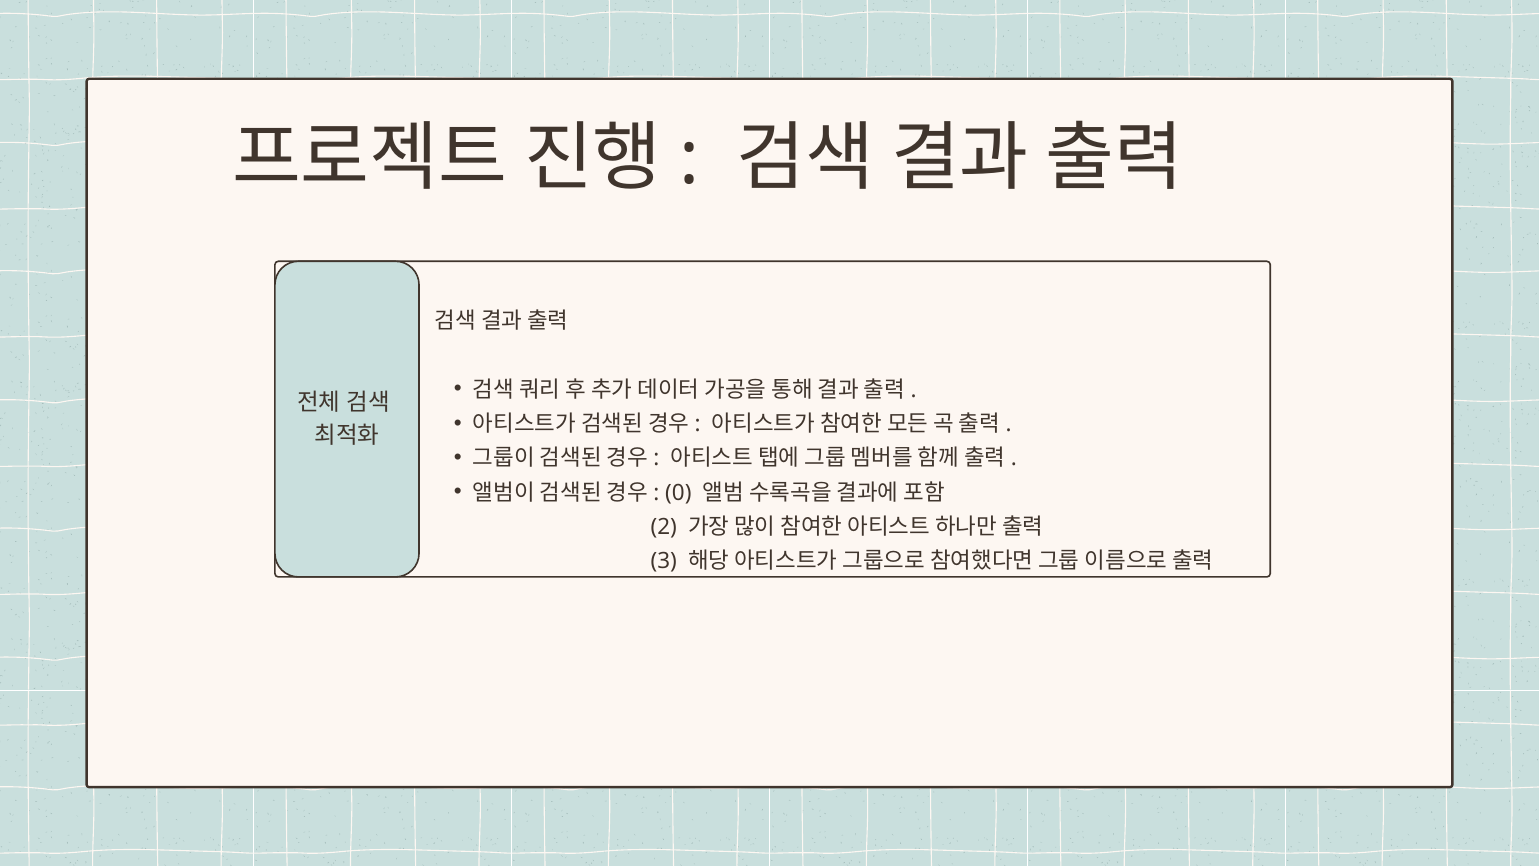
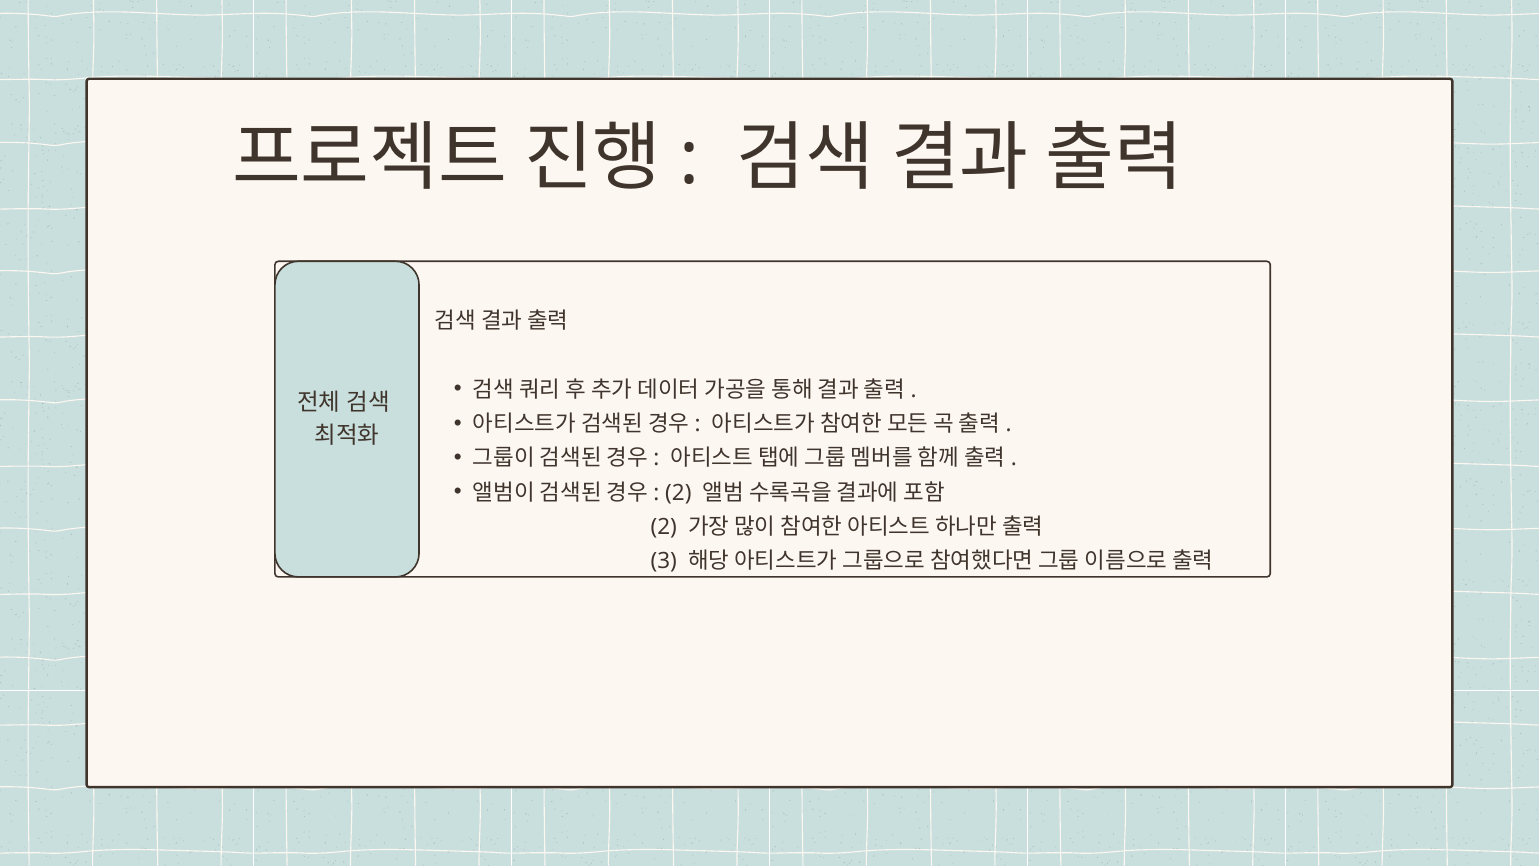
0 at (678, 492): 0 -> 2
